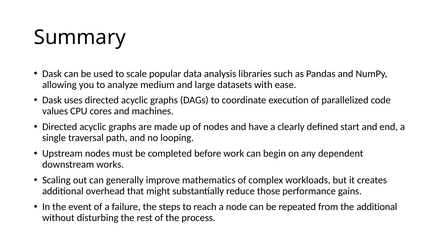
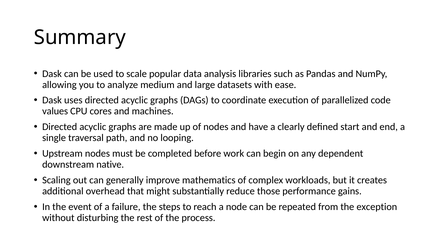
works: works -> native
the additional: additional -> exception
